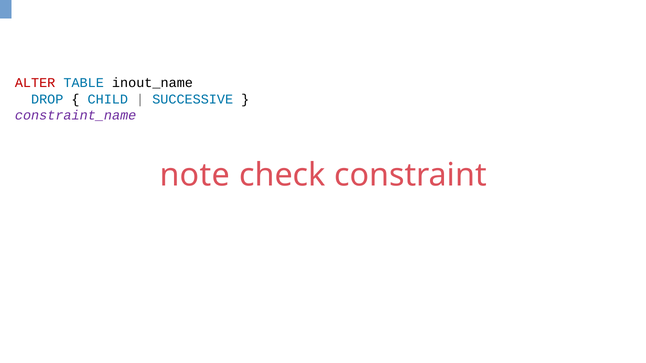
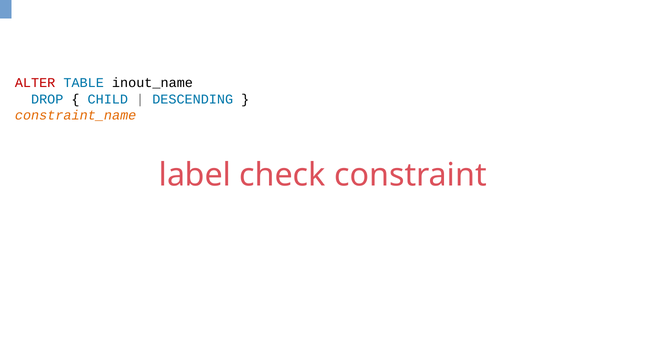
SUCCESSIVE: SUCCESSIVE -> DESCENDING
constraint_name colour: purple -> orange
note: note -> label
